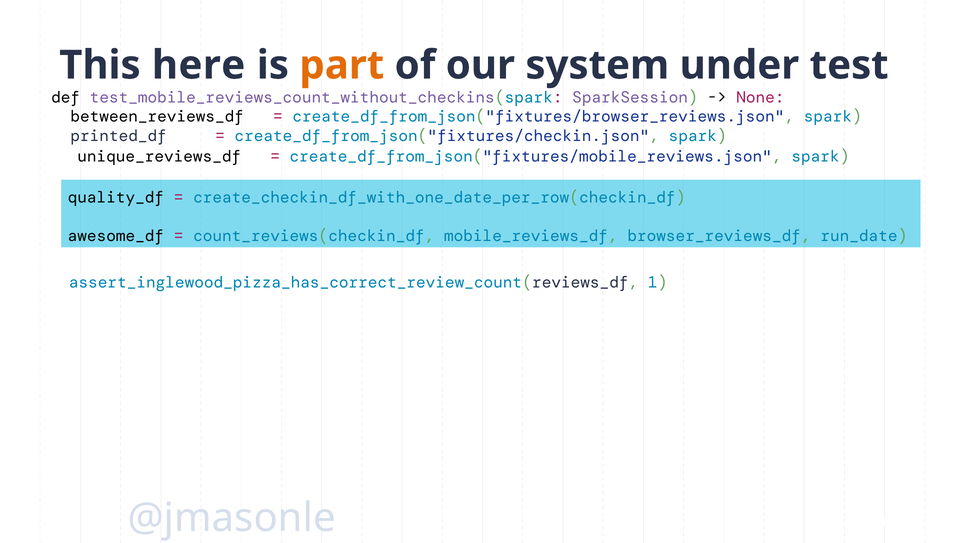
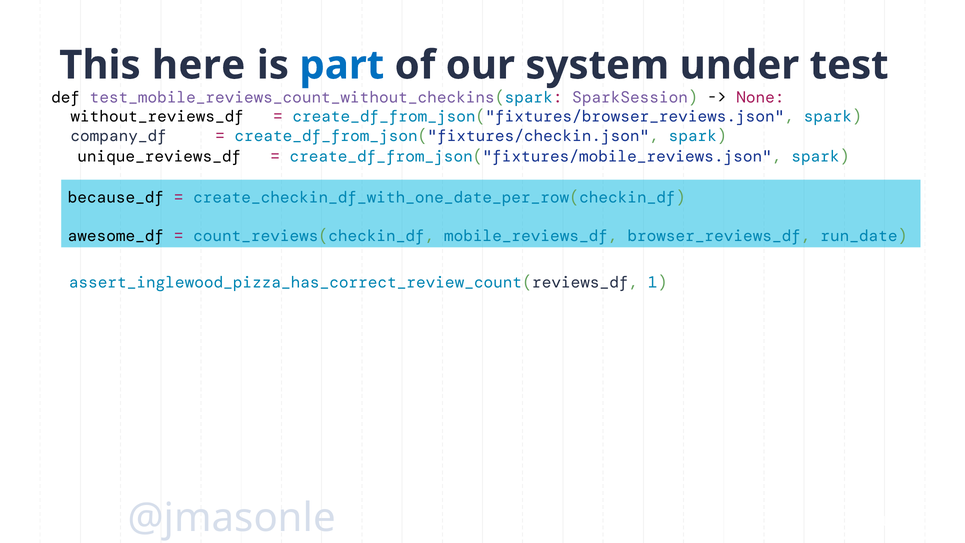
part colour: orange -> blue
between_reviews_df: between_reviews_df -> without_reviews_df
printed_df: printed_df -> company_df
quality_df: quality_df -> because_df
